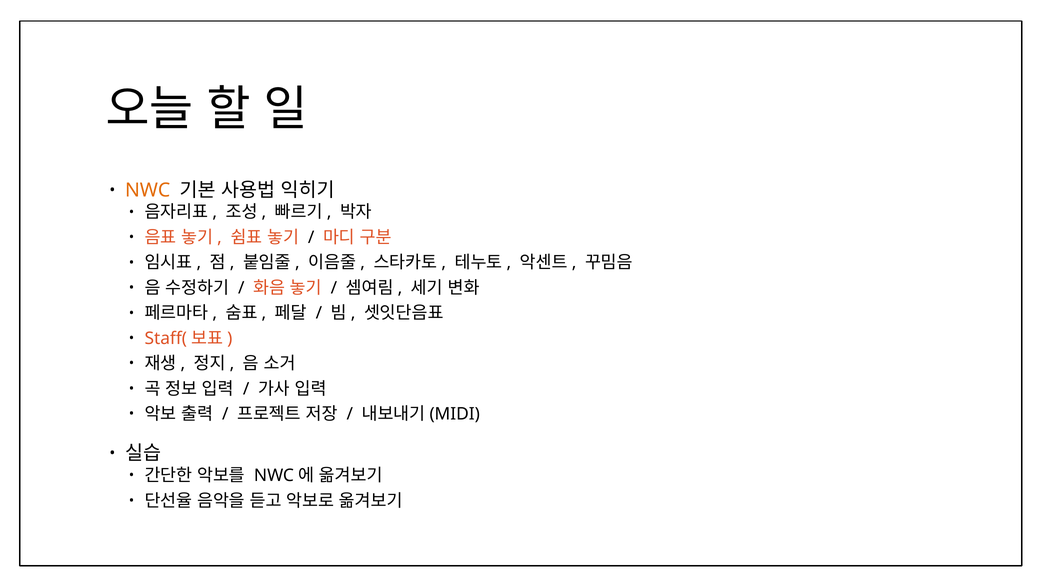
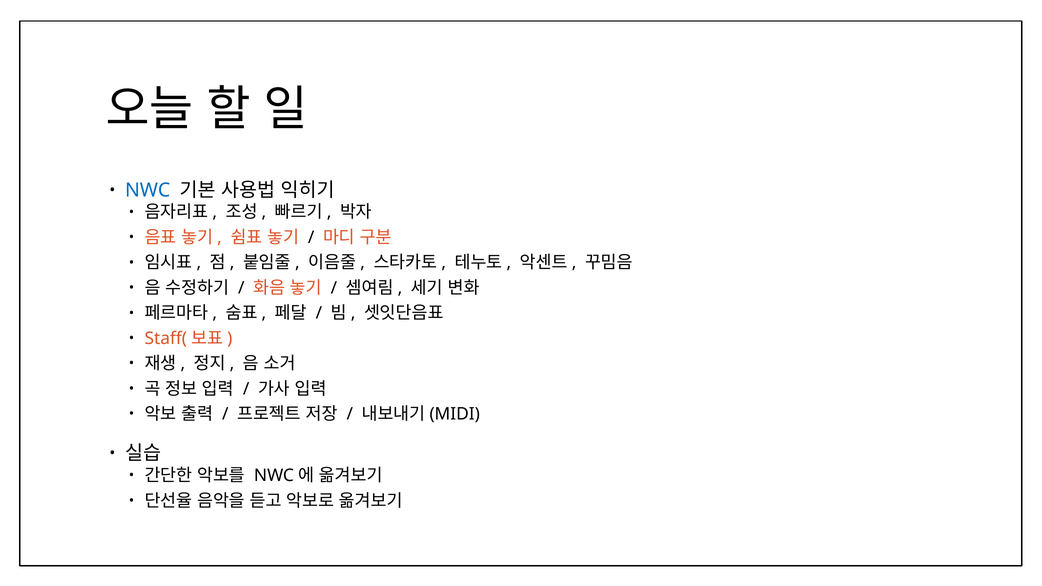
NWC colour: orange -> blue
